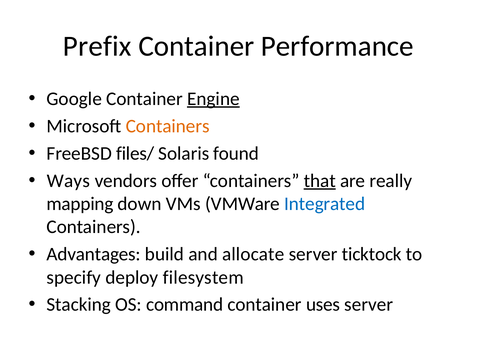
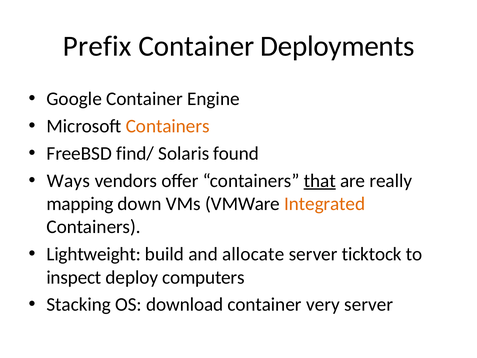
Performance: Performance -> Deployments
Engine underline: present -> none
files/: files/ -> find/
Integrated colour: blue -> orange
Advantages: Advantages -> Lightweight
specify: specify -> inspect
filesystem: filesystem -> computers
command: command -> download
uses: uses -> very
